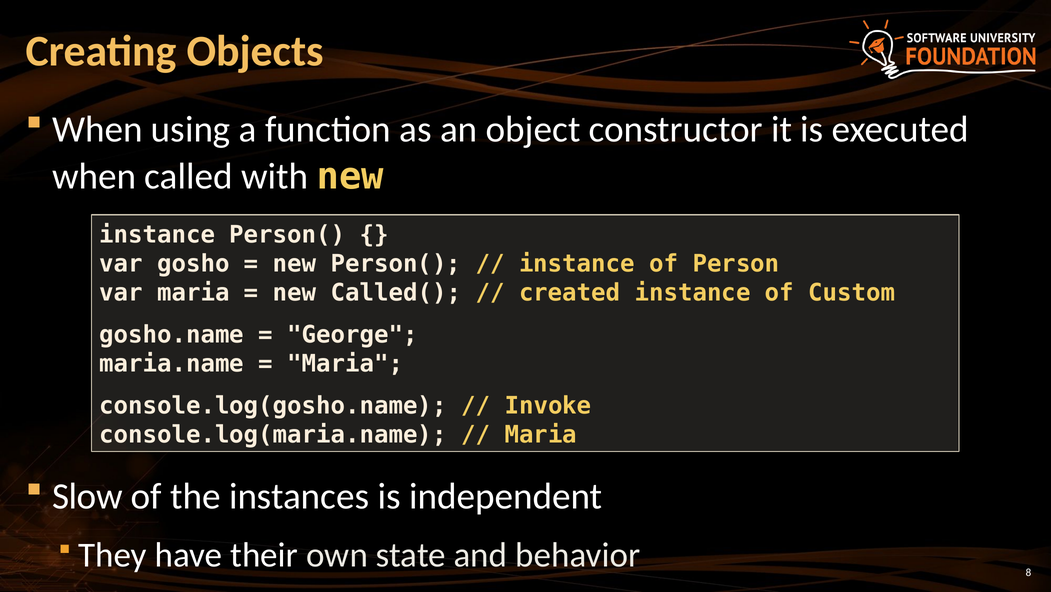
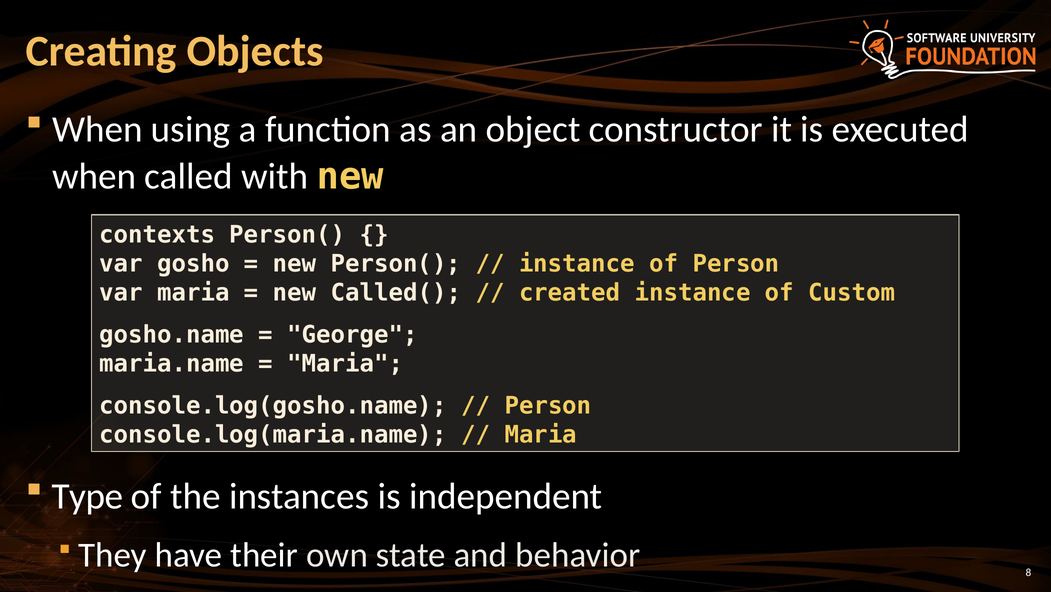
instance at (157, 235): instance -> contexts
Invoke at (548, 405): Invoke -> Person
Slow: Slow -> Type
